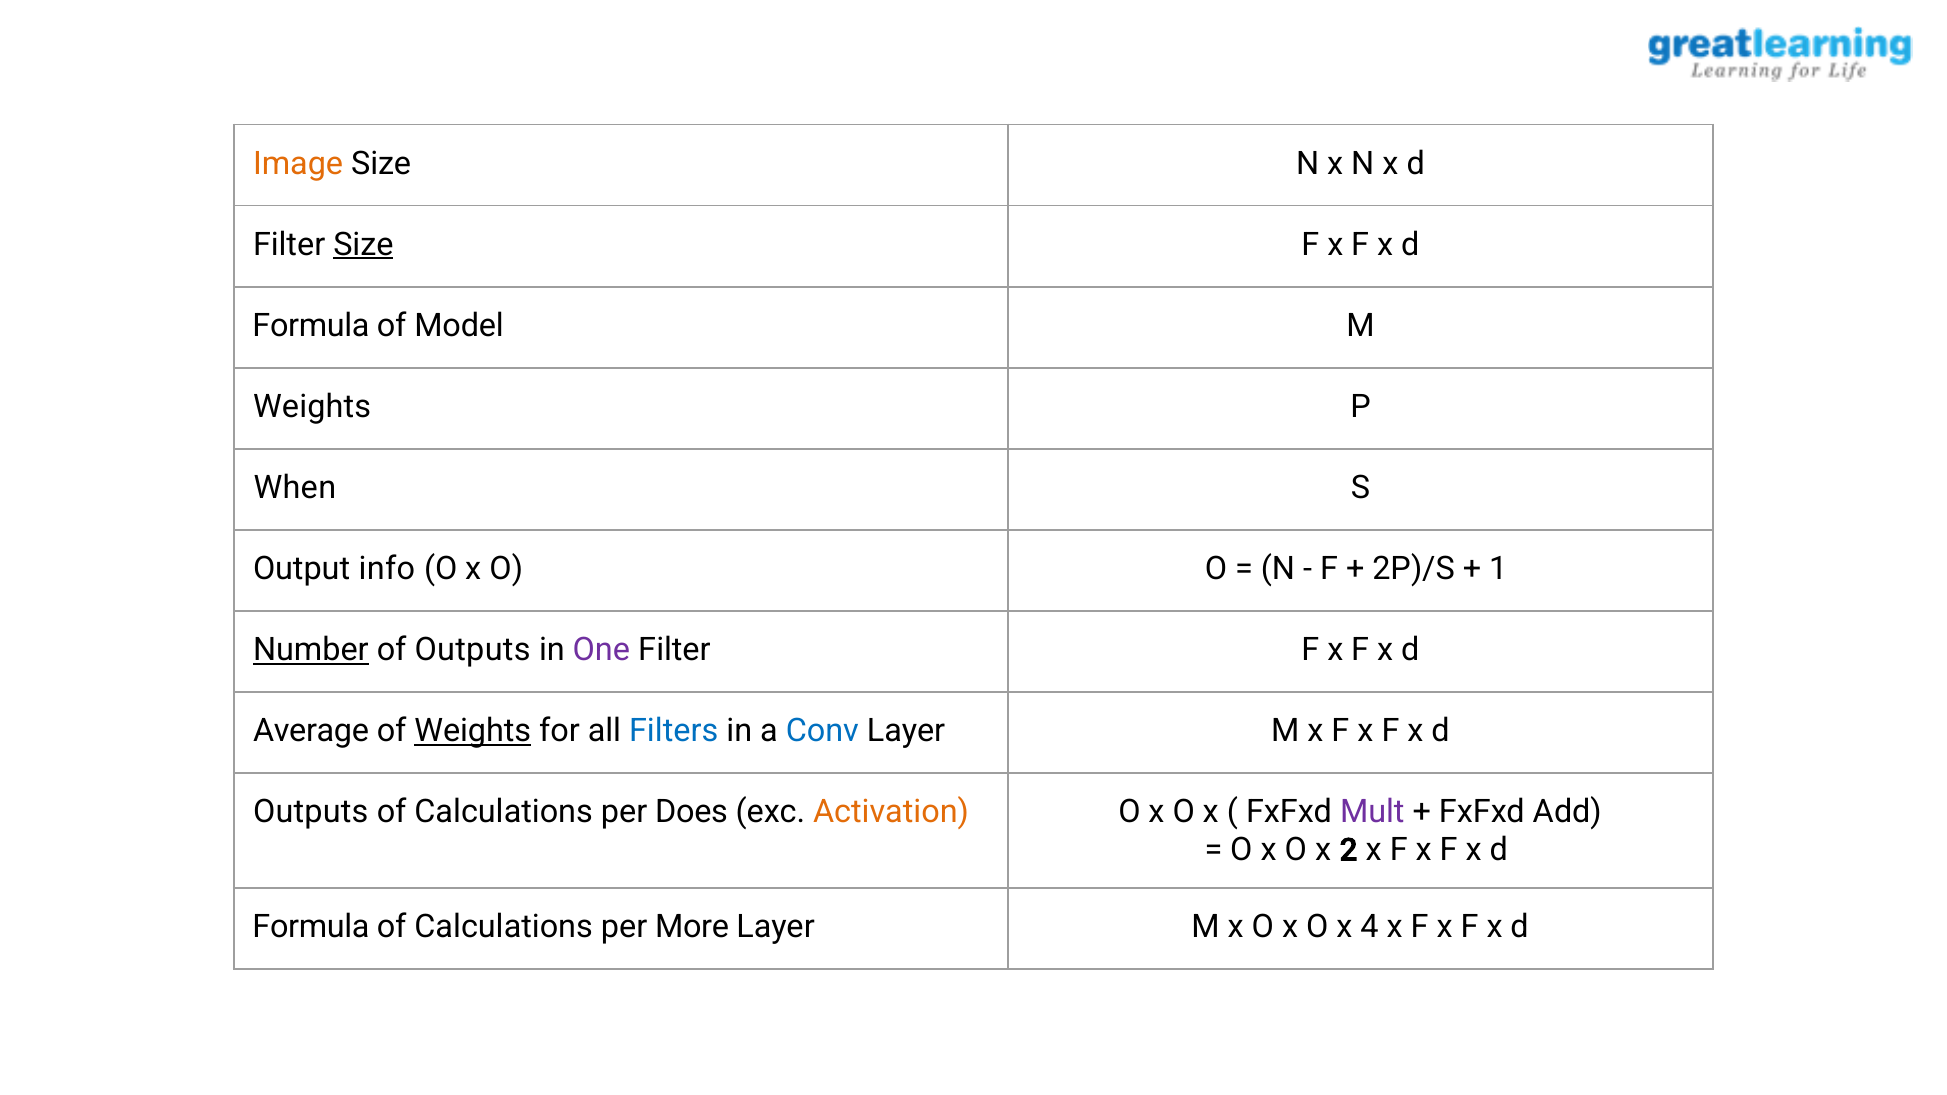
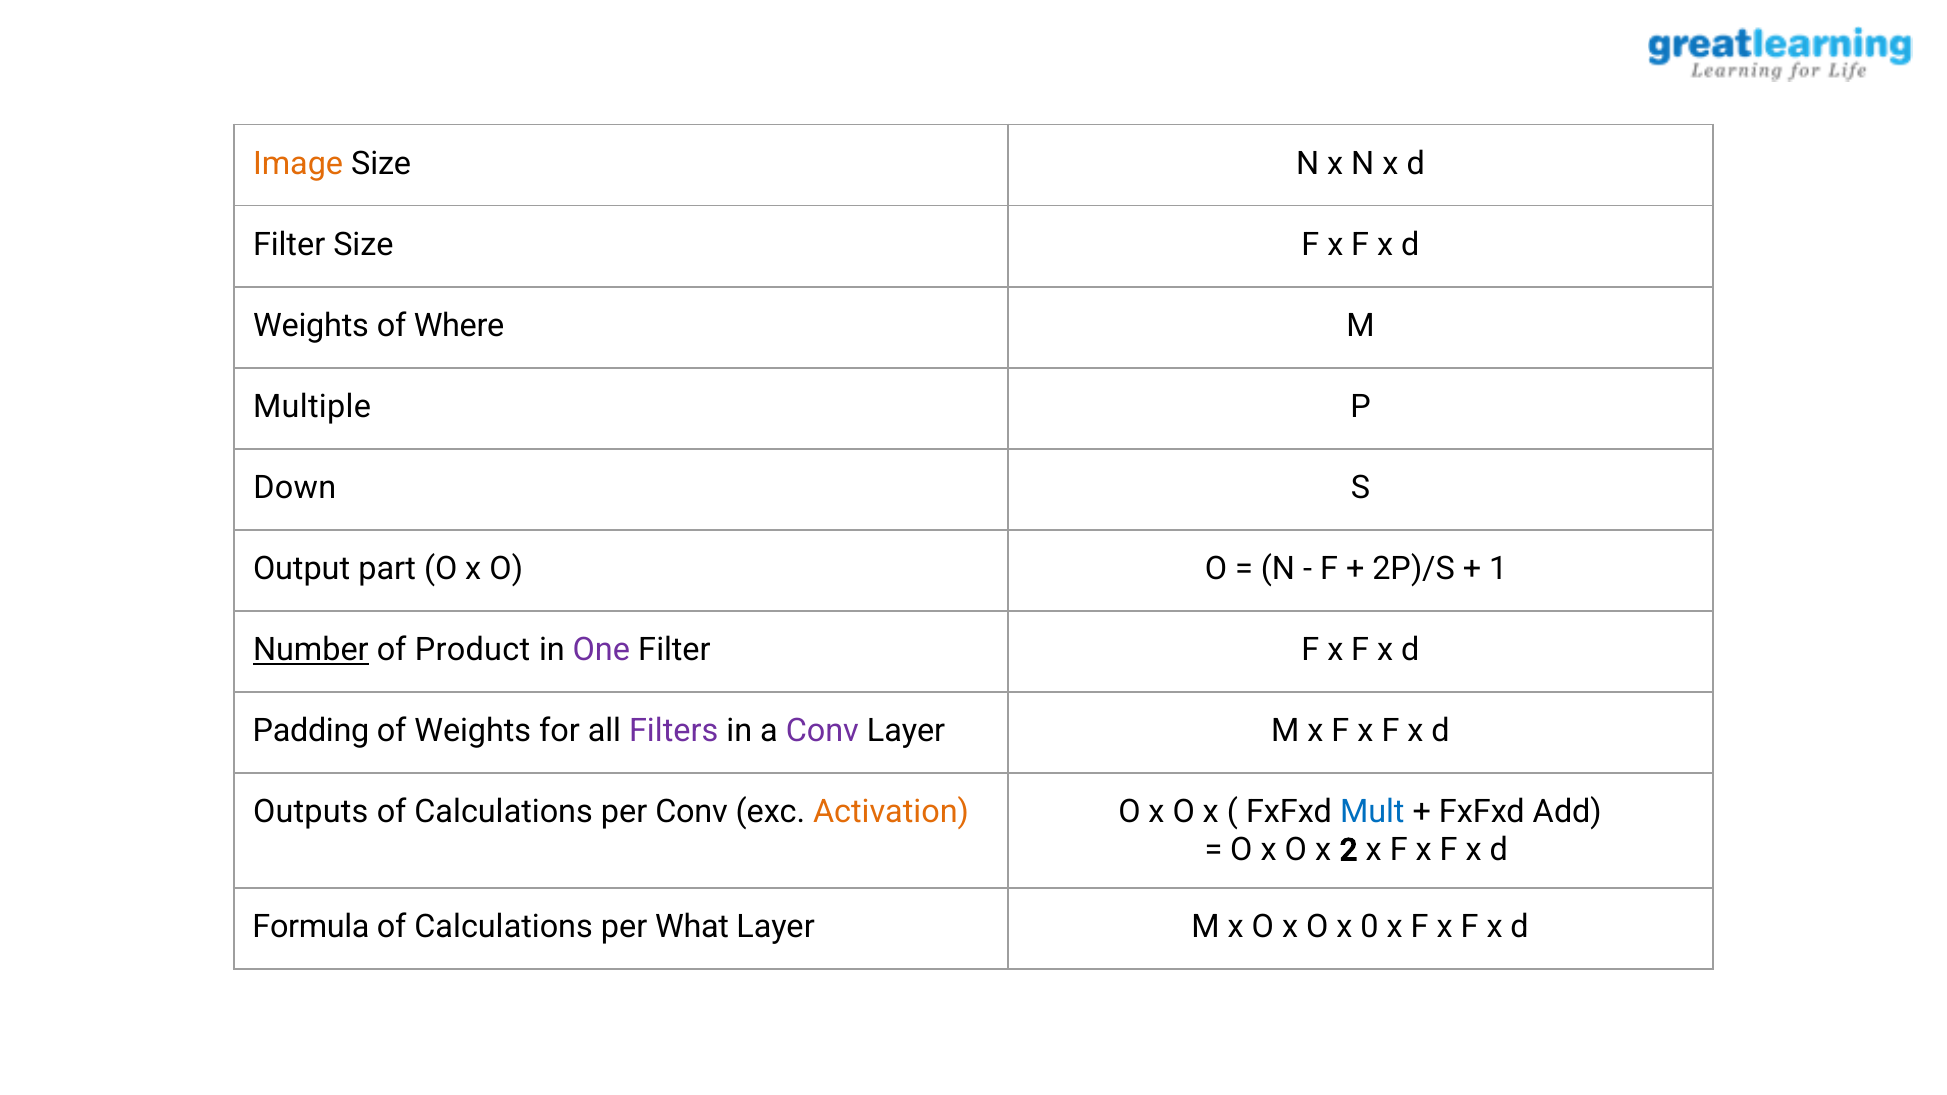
Size at (363, 245) underline: present -> none
Formula at (311, 326): Formula -> Weights
Model: Model -> Where
Weights at (312, 407): Weights -> Multiple
When: When -> Down
info: info -> part
of Outputs: Outputs -> Product
Average: Average -> Padding
Weights at (473, 731) underline: present -> none
Filters colour: blue -> purple
Conv at (822, 731) colour: blue -> purple
per Does: Does -> Conv
Mult colour: purple -> blue
More: More -> What
4: 4 -> 0
